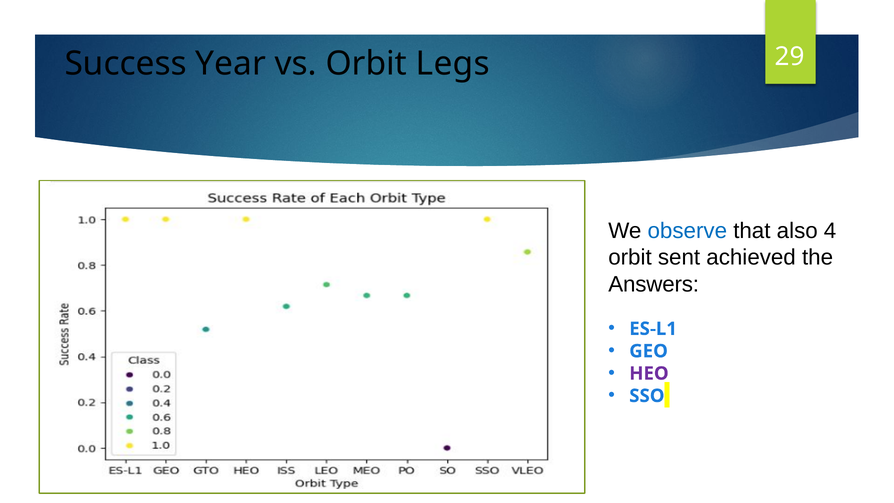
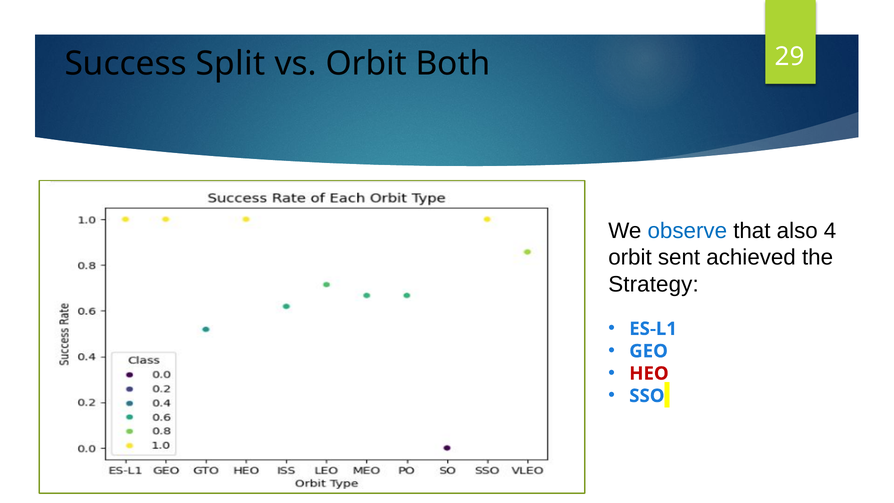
Year: Year -> Split
Legs: Legs -> Both
Answers: Answers -> Strategy
HEO colour: purple -> red
